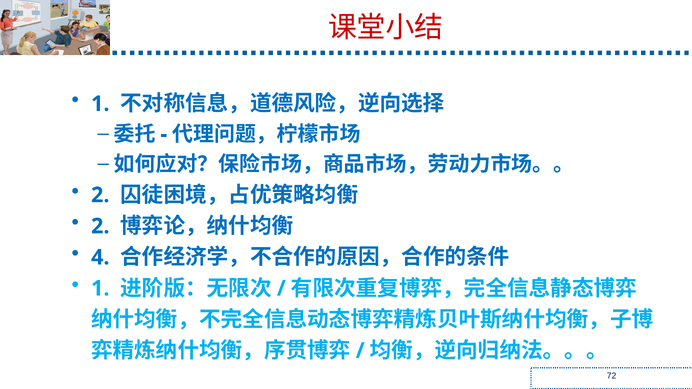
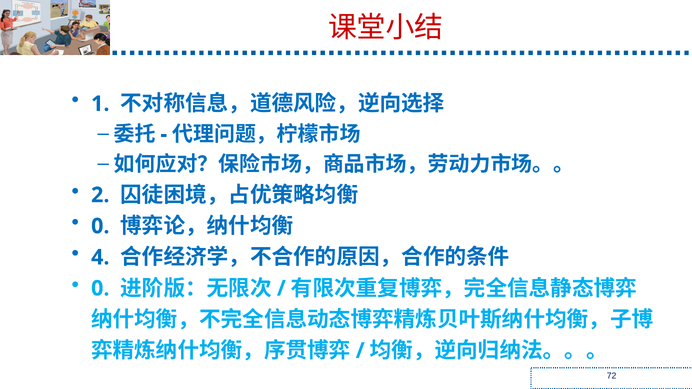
2 at (100, 226): 2 -> 0
1 at (100, 289): 1 -> 0
